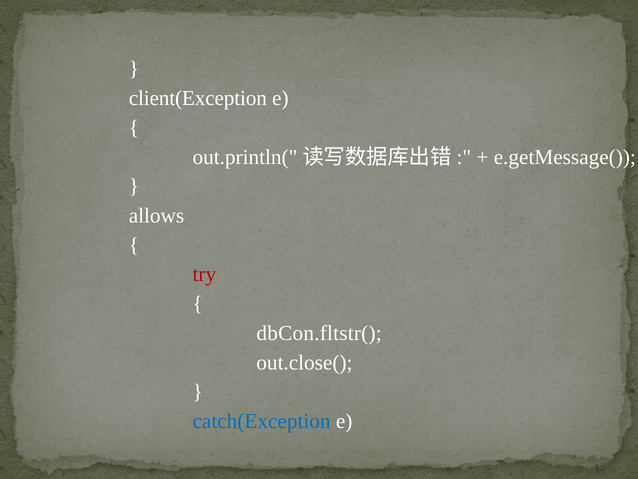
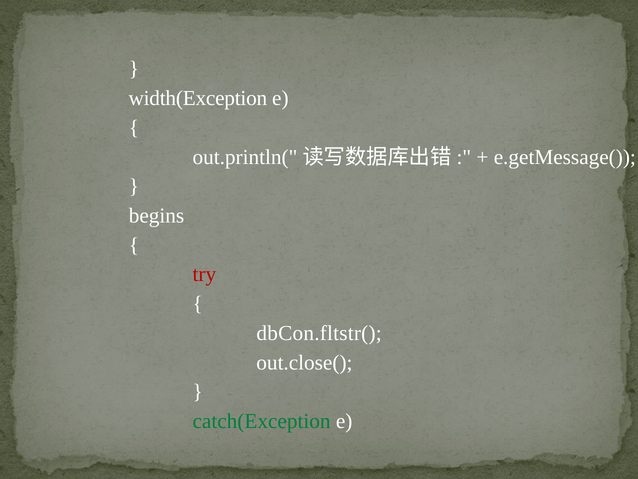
client(Exception: client(Exception -> width(Exception
allows: allows -> begins
catch(Exception colour: blue -> green
